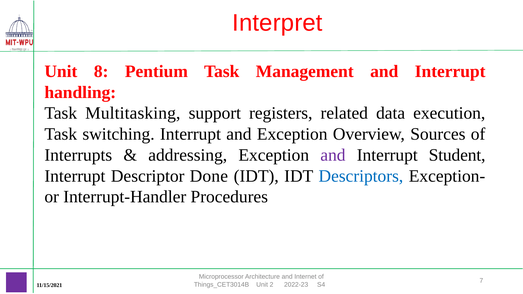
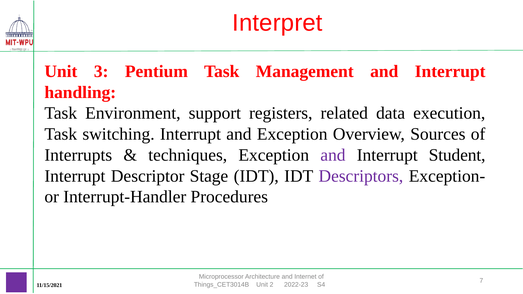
8: 8 -> 3
Multitasking: Multitasking -> Environment
addressing: addressing -> techniques
Done: Done -> Stage
Descriptors colour: blue -> purple
